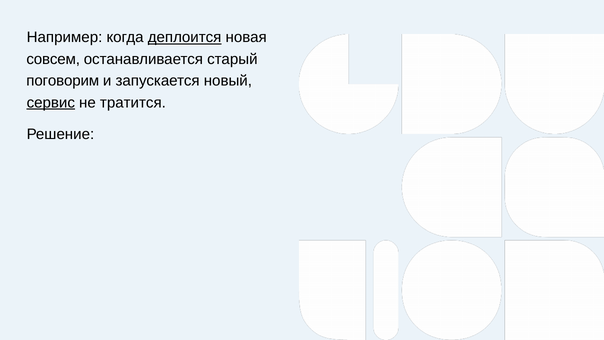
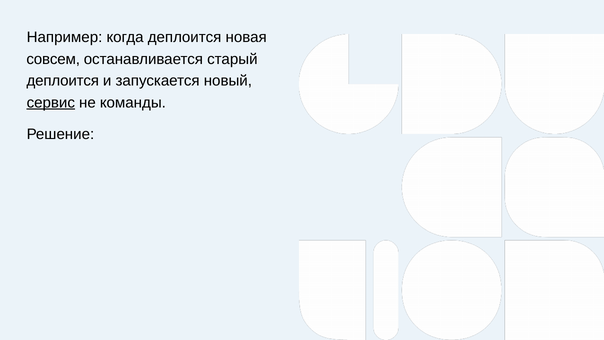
деплоится at (185, 37) underline: present -> none
поговорим at (63, 81): поговорим -> деплоится
тратится: тратится -> команды
